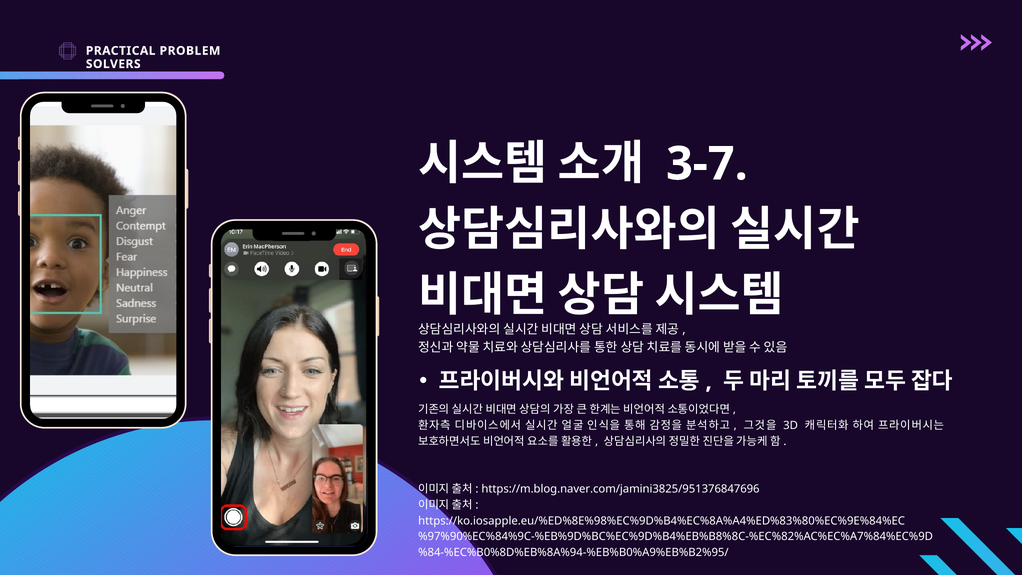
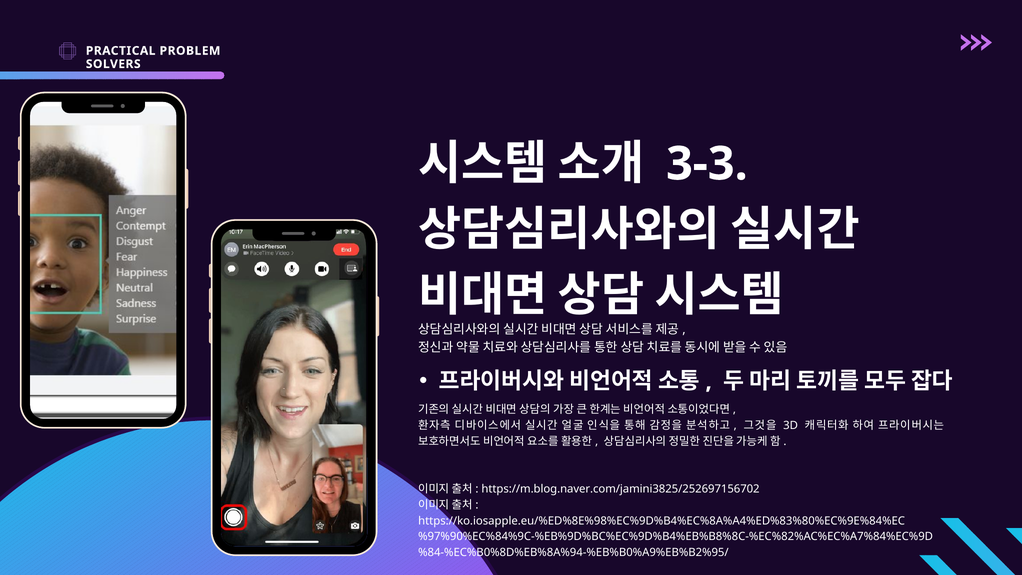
3-7: 3-7 -> 3-3
https://m.blog.naver.com/jamini3825/951376847696: https://m.blog.naver.com/jamini3825/951376847696 -> https://m.blog.naver.com/jamini3825/252697156702
